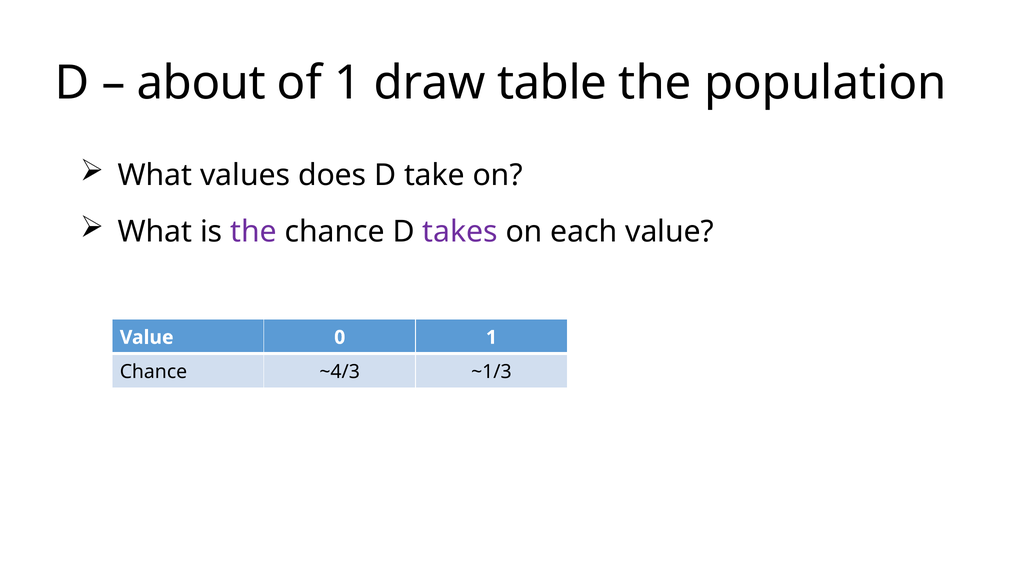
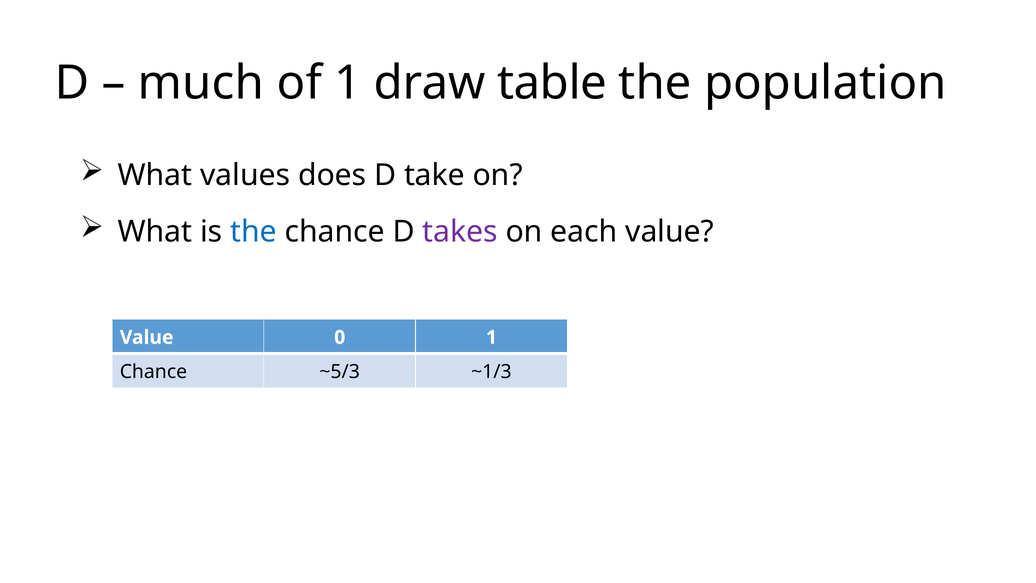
about: about -> much
the at (253, 232) colour: purple -> blue
~4/3: ~4/3 -> ~5/3
